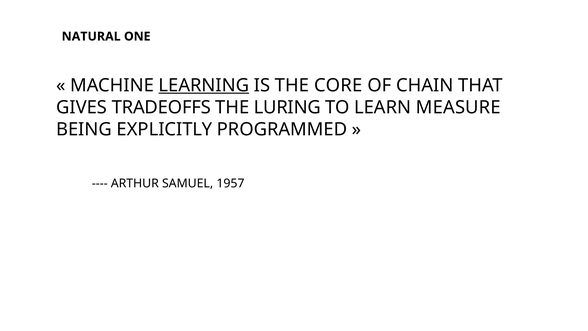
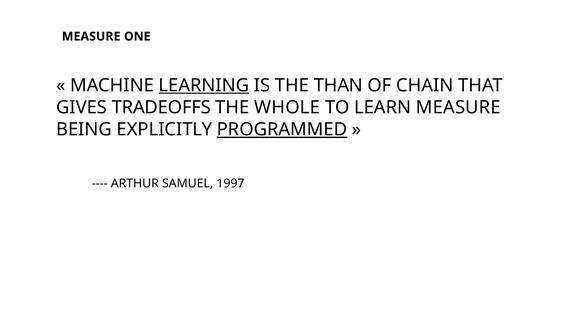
NATURAL at (91, 36): NATURAL -> MEASURE
CORE: CORE -> THAN
LURING: LURING -> WHOLE
PROGRAMMED underline: none -> present
1957: 1957 -> 1997
